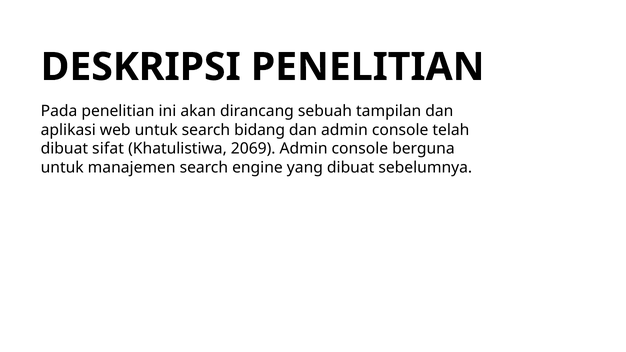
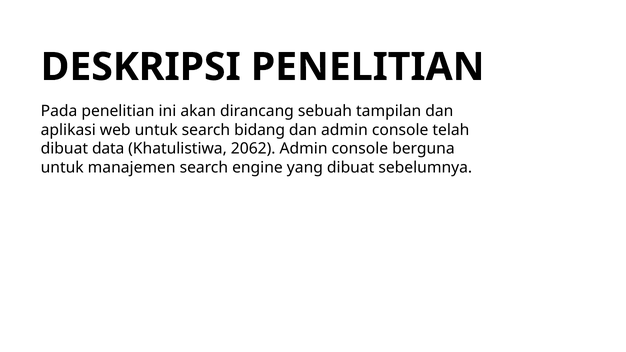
sifat: sifat -> data
2069: 2069 -> 2062
